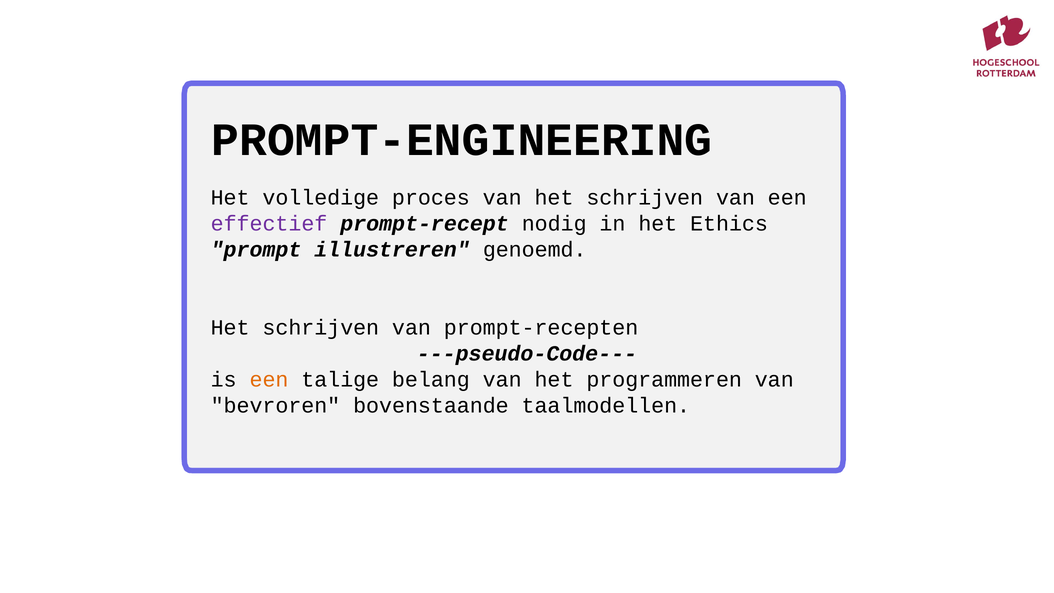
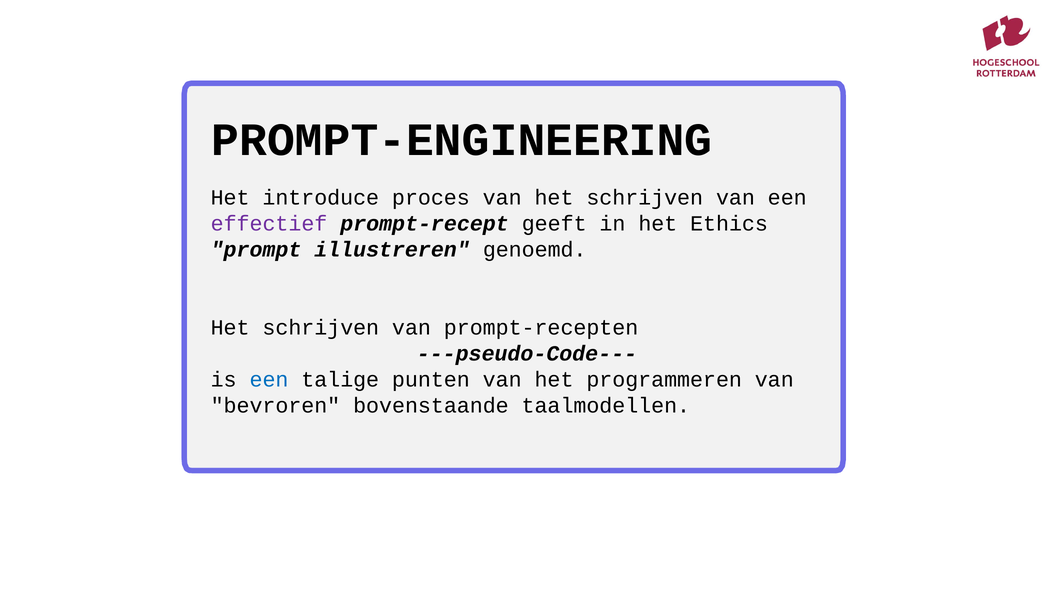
volledige: volledige -> introduce
nodig: nodig -> geeft
een at (269, 379) colour: orange -> blue
belang: belang -> punten
